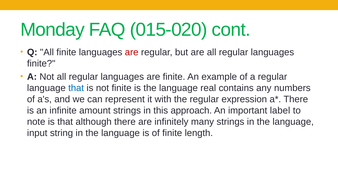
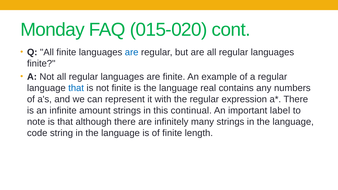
are at (132, 52) colour: red -> blue
approach: approach -> continual
input: input -> code
